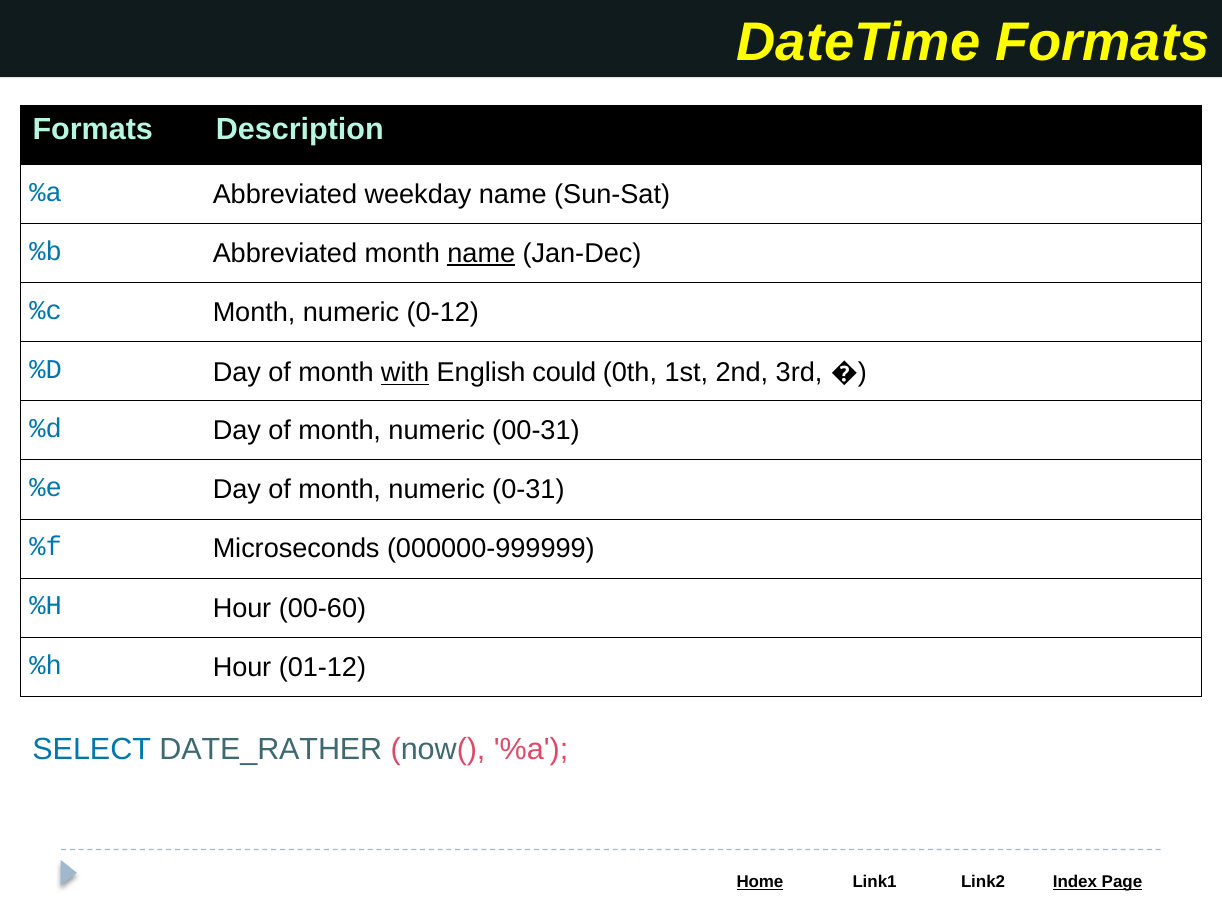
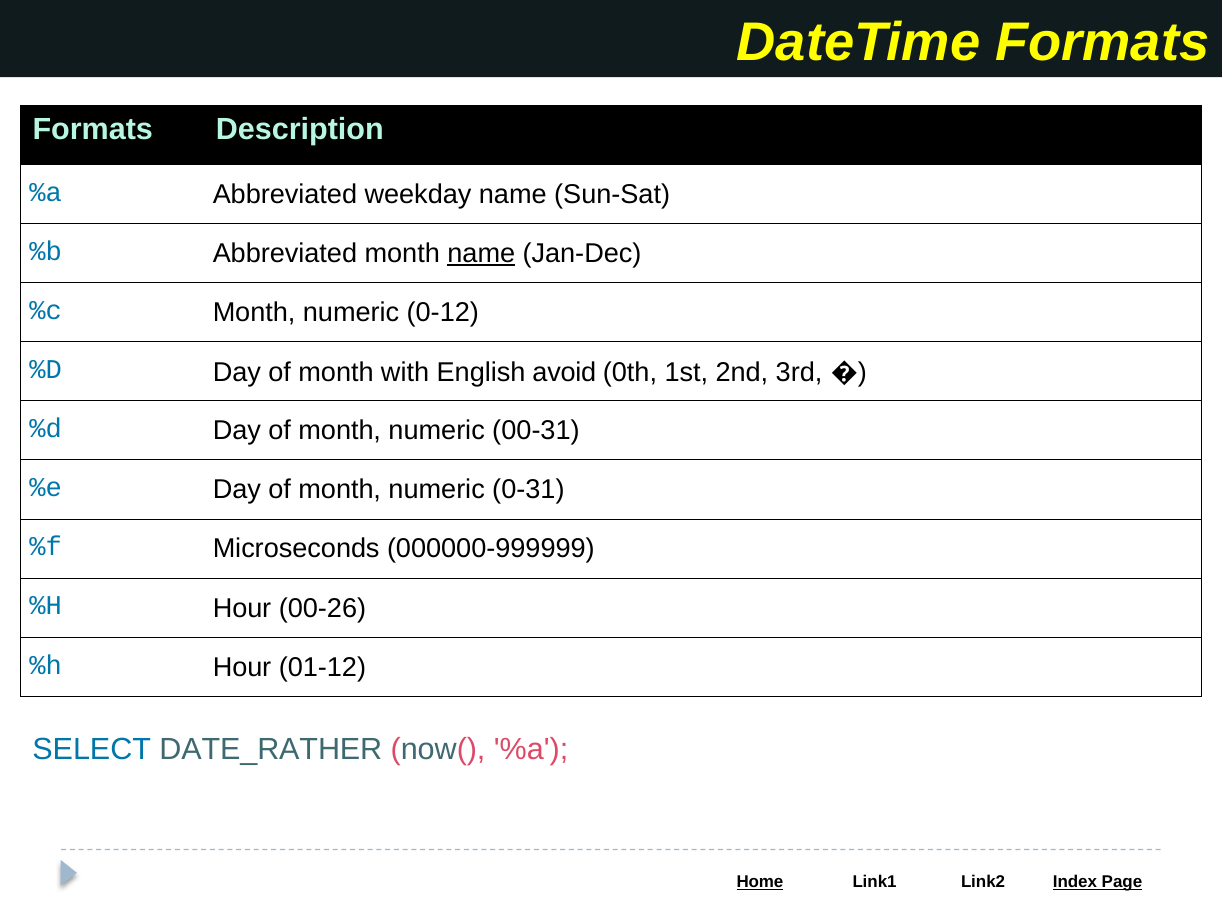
with underline: present -> none
could: could -> avoid
00-60: 00-60 -> 00-26
